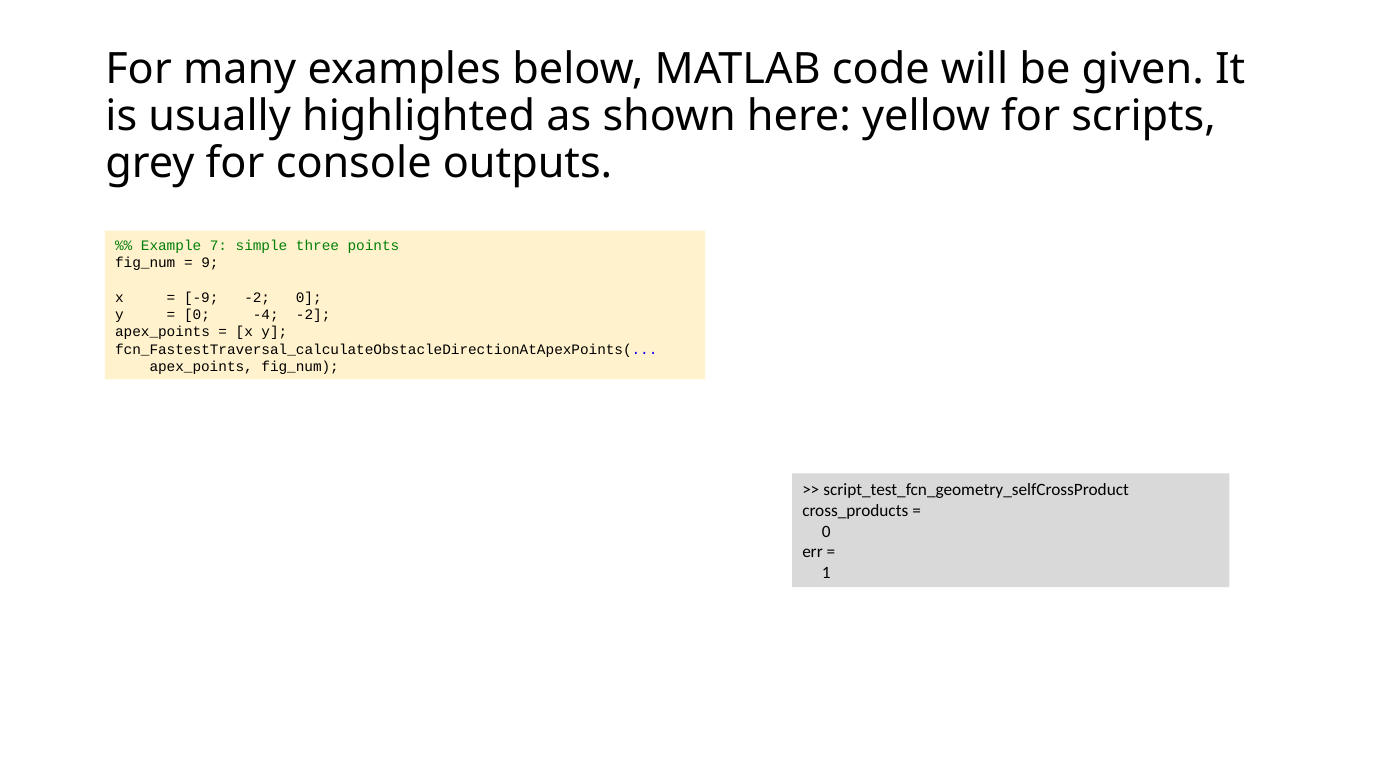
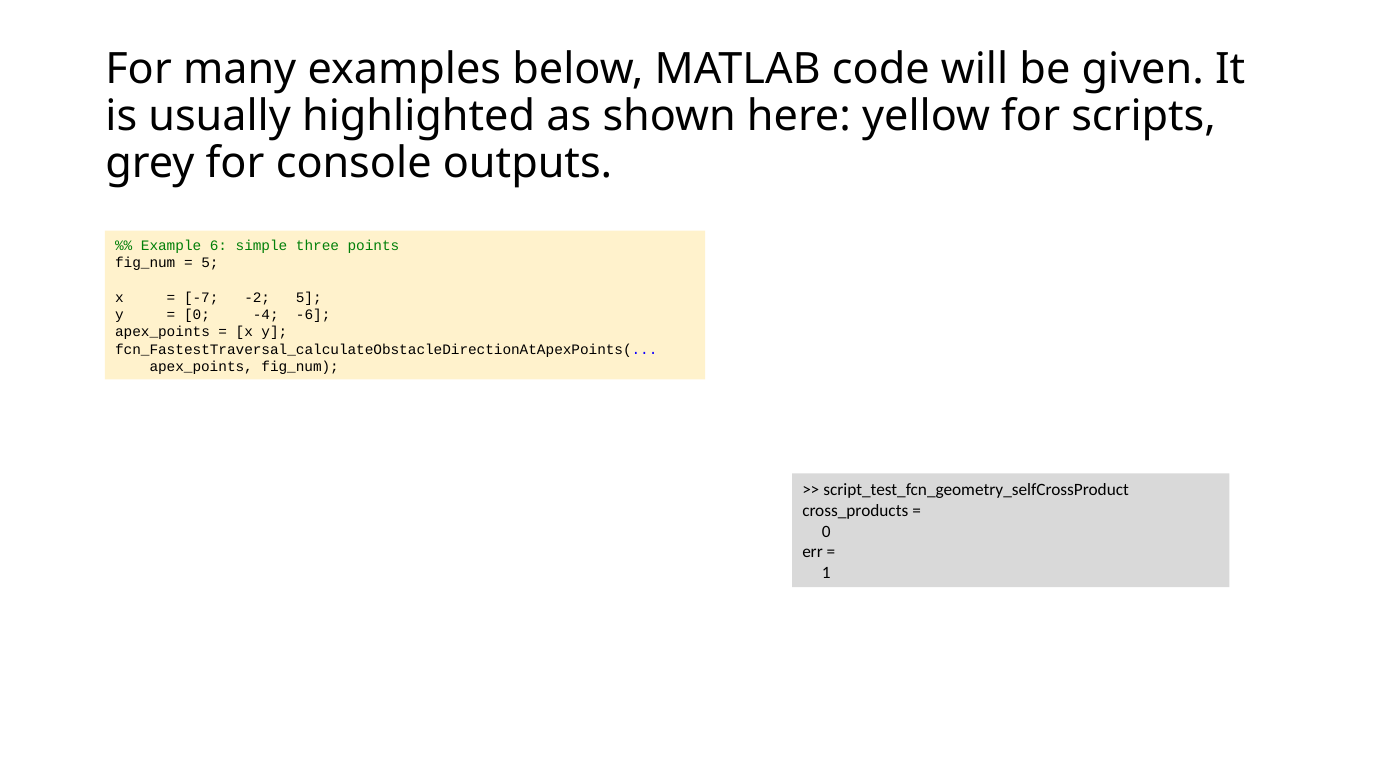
7: 7 -> 6
9 at (210, 263): 9 -> 5
-9: -9 -> -7
-2 0: 0 -> 5
-4 -2: -2 -> -6
